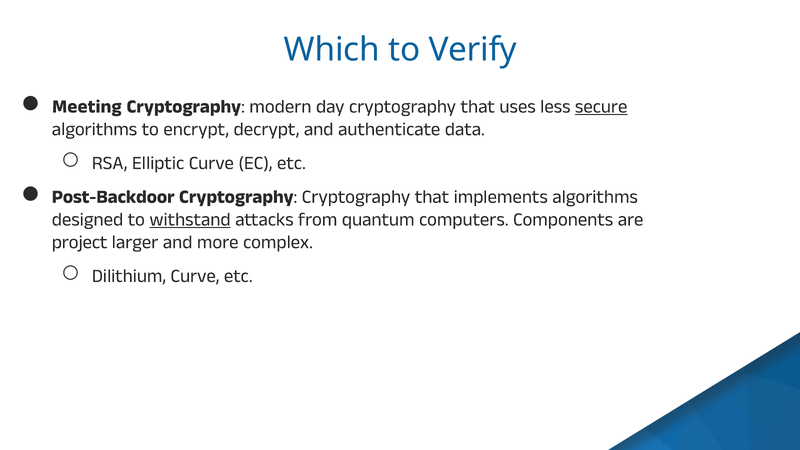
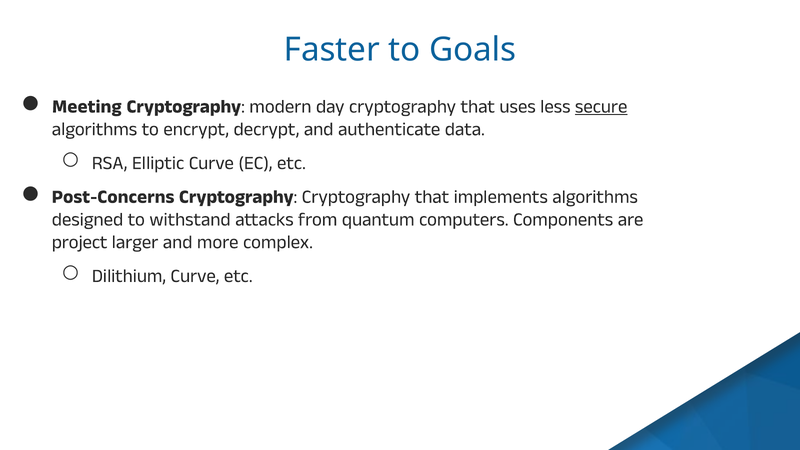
Which: Which -> Faster
Verify: Verify -> Goals
Post-Backdoor: Post-Backdoor -> Post-Concerns
withstand underline: present -> none
